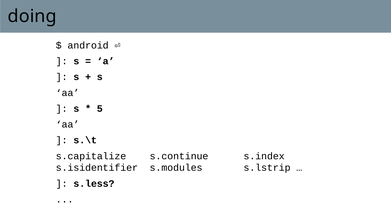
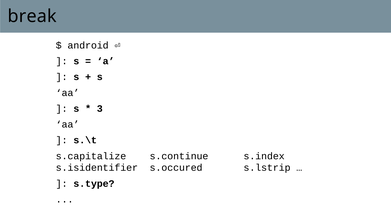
doing: doing -> break
5: 5 -> 3
s.modules: s.modules -> s.occured
s.less: s.less -> s.type
